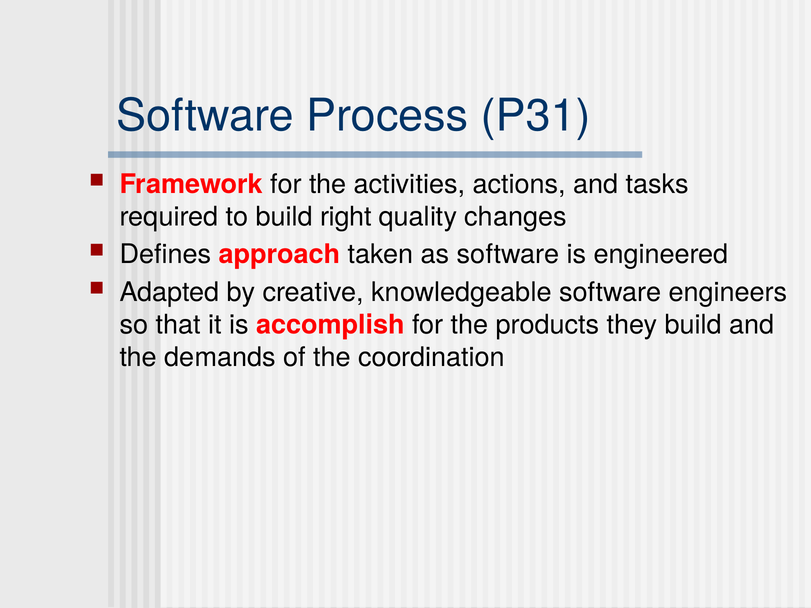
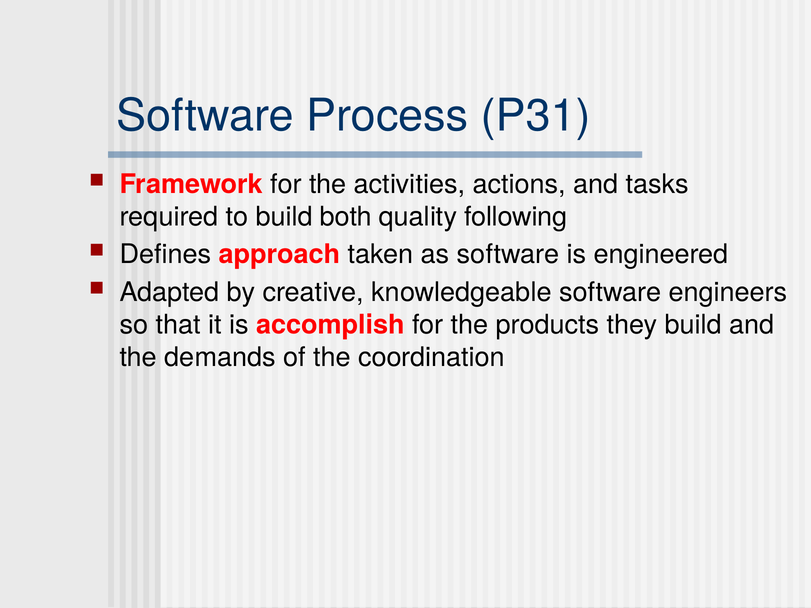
right: right -> both
changes: changes -> following
